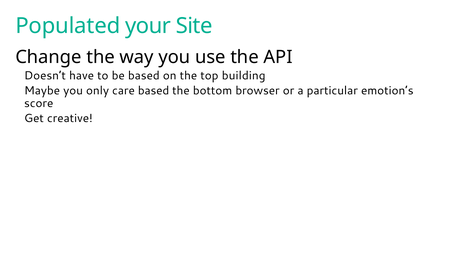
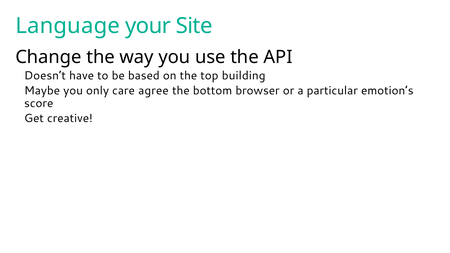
Populated: Populated -> Language
care based: based -> agree
